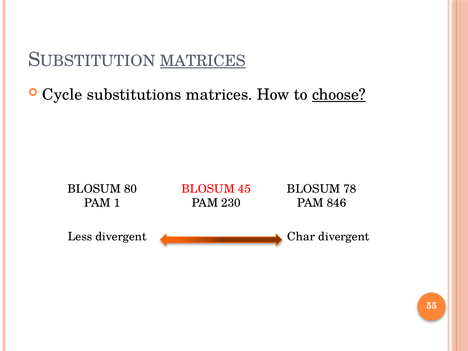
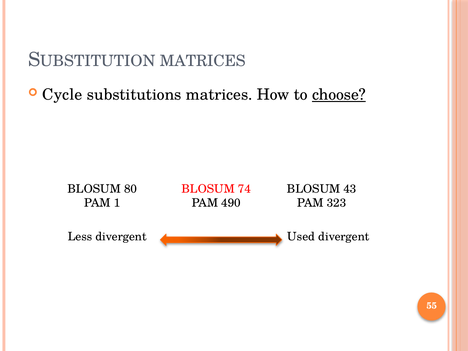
MATRICES at (203, 61) underline: present -> none
45: 45 -> 74
78: 78 -> 43
230: 230 -> 490
846: 846 -> 323
Char: Char -> Used
